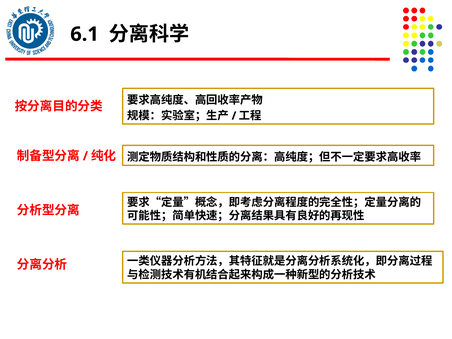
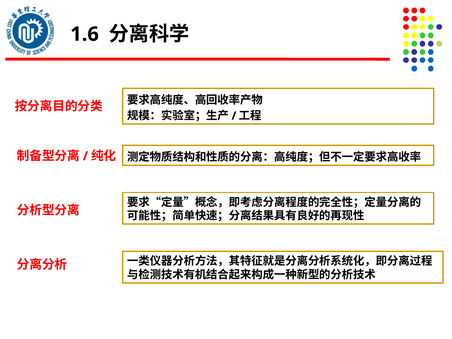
6.1: 6.1 -> 1.6
